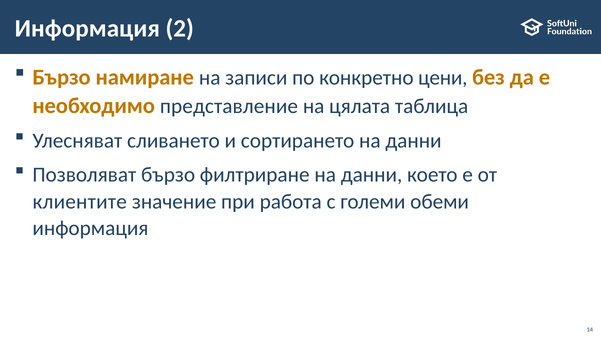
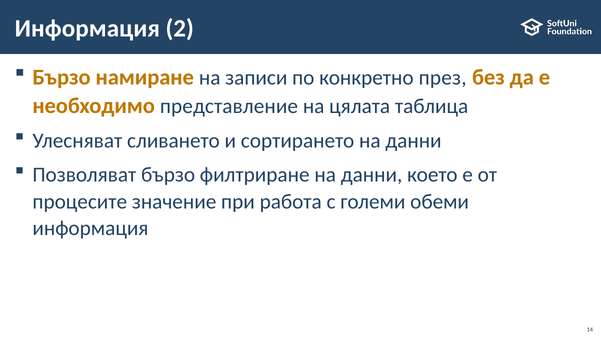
цени: цени -> през
клиентите: клиентите -> процесите
